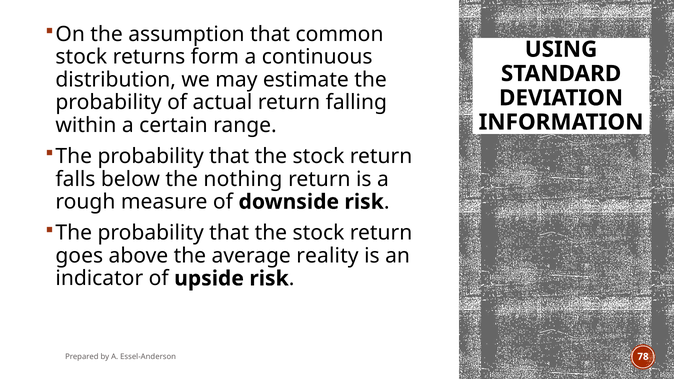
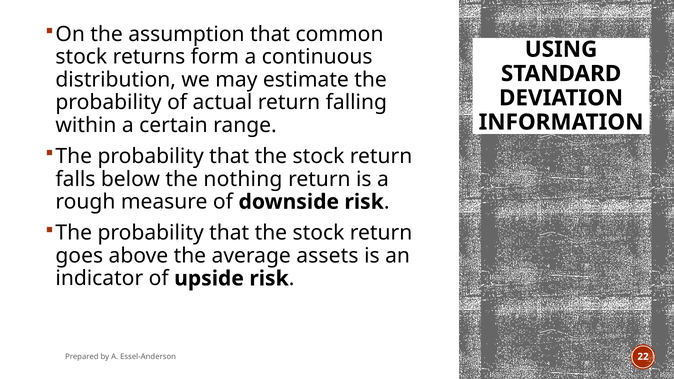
reality: reality -> assets
78: 78 -> 22
